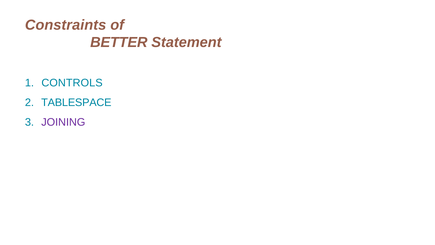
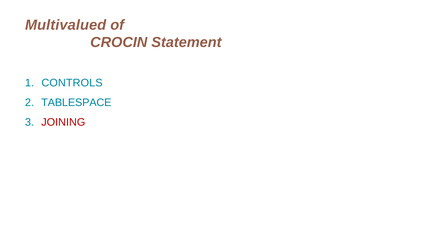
Constraints: Constraints -> Multivalued
BETTER: BETTER -> CROCIN
JOINING colour: purple -> red
